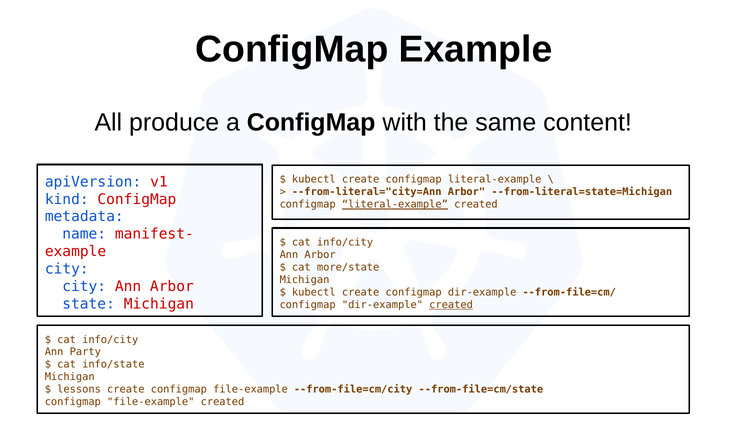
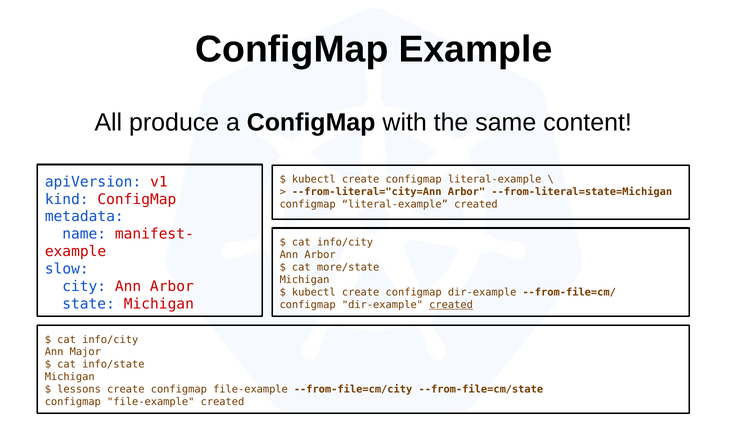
literal-example at (395, 204) underline: present -> none
city at (67, 269): city -> slow
Party: Party -> Major
